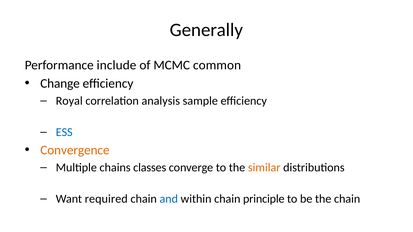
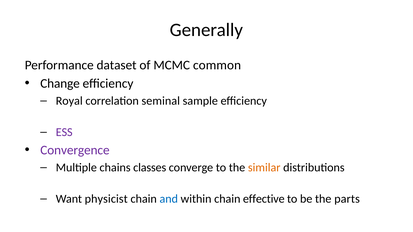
include: include -> dataset
analysis: analysis -> seminal
ESS colour: blue -> purple
Convergence colour: orange -> purple
required: required -> physicist
principle: principle -> effective
the chain: chain -> parts
